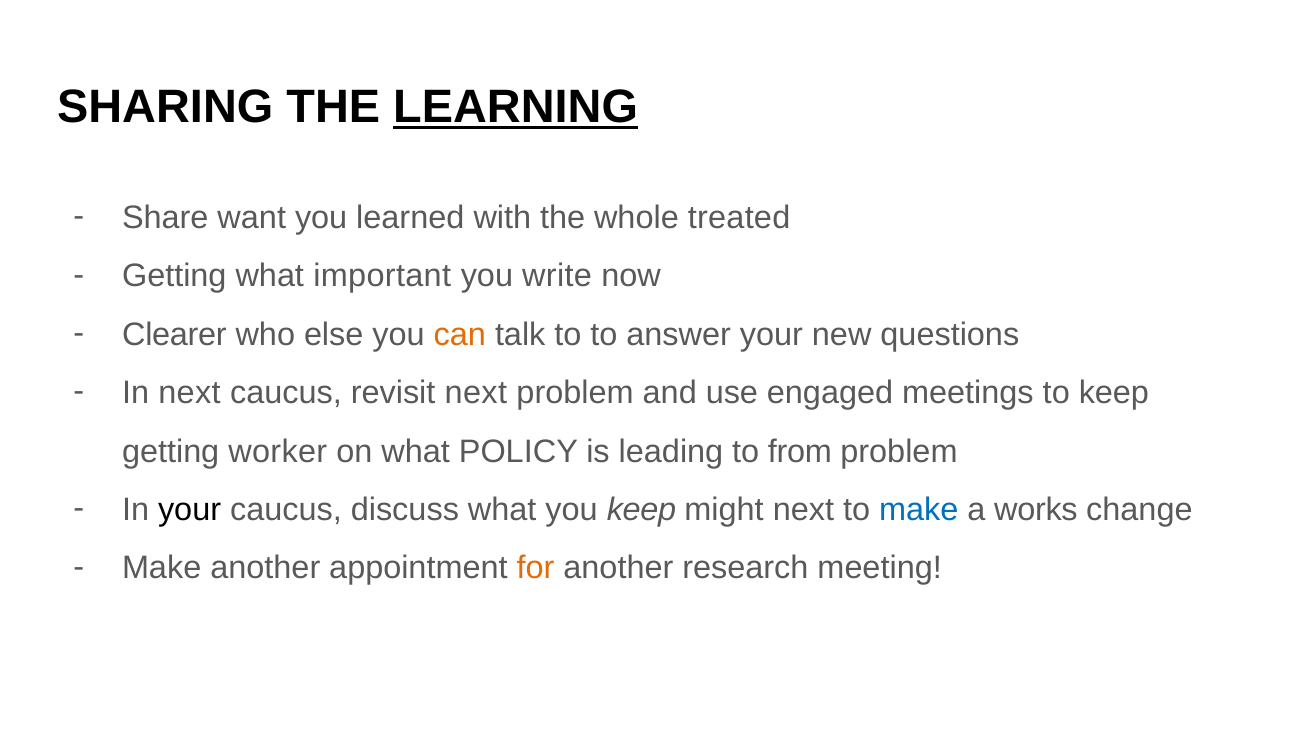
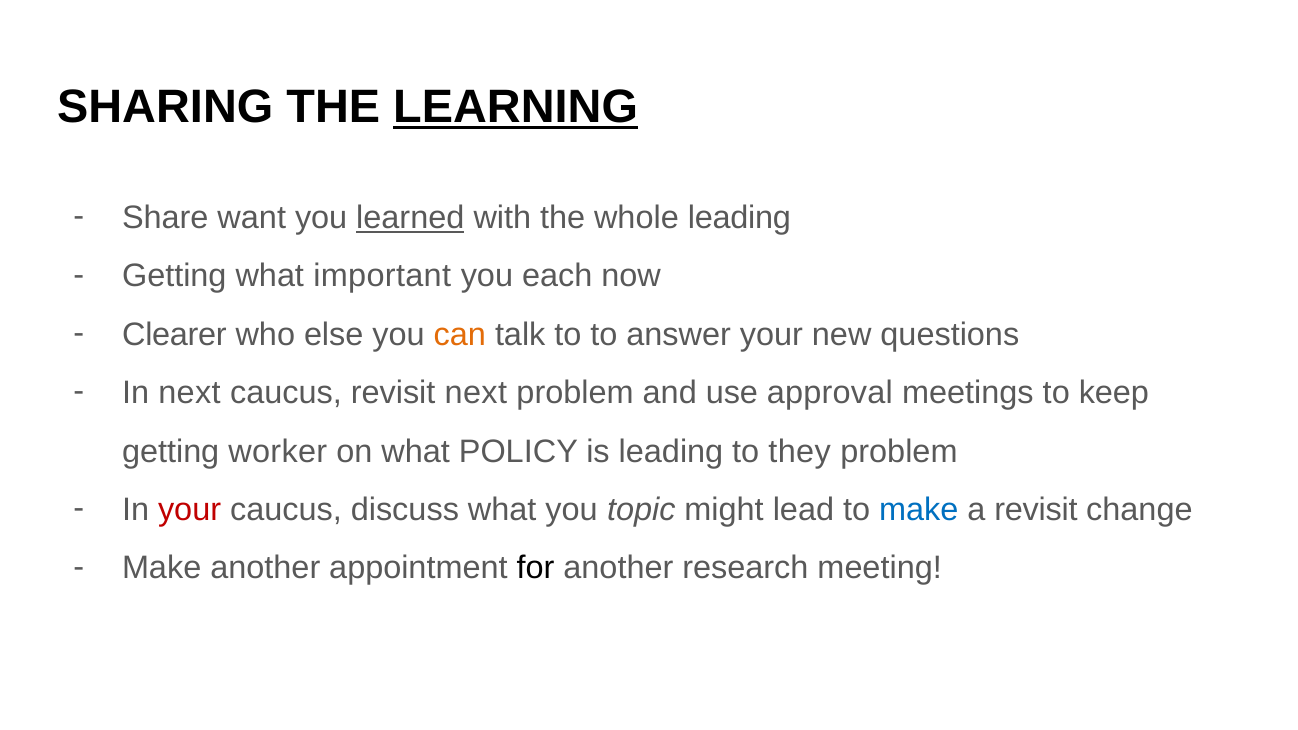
learned underline: none -> present
whole treated: treated -> leading
write: write -> each
engaged: engaged -> approval
from: from -> they
your at (190, 510) colour: black -> red
you keep: keep -> topic
might next: next -> lead
a works: works -> revisit
for colour: orange -> black
